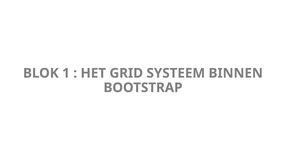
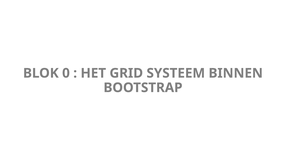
1: 1 -> 0
